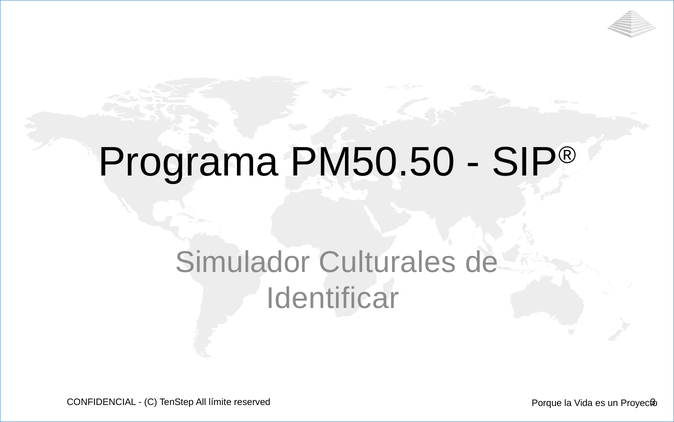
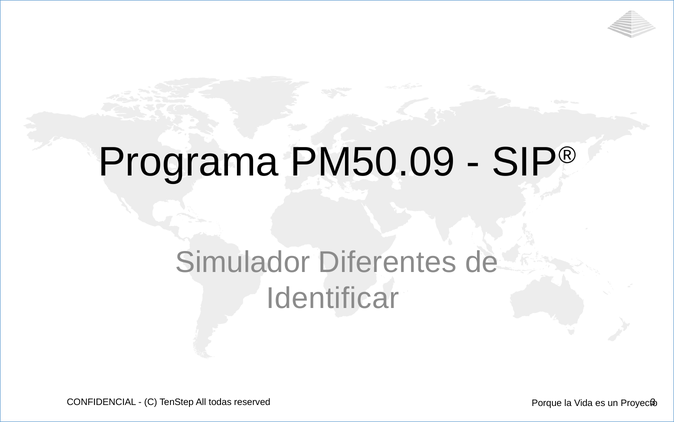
PM50.50: PM50.50 -> PM50.09
Culturales: Culturales -> Diferentes
límite: límite -> todas
